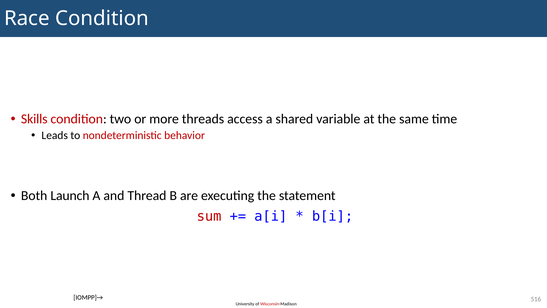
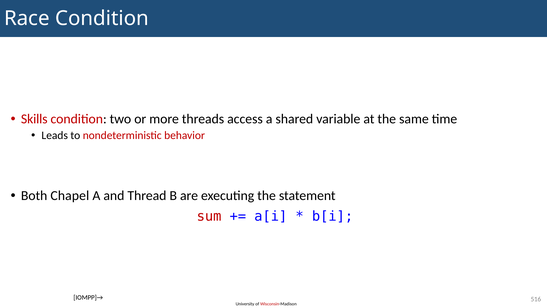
Launch: Launch -> Chapel
